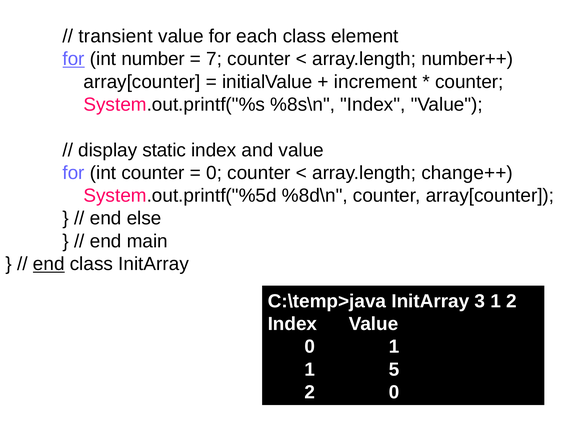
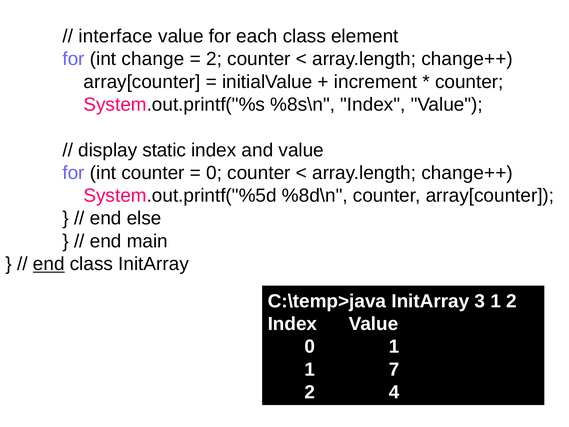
transient: transient -> interface
for at (74, 59) underline: present -> none
number: number -> change
7 at (214, 59): 7 -> 2
number++ at (467, 59): number++ -> change++
5: 5 -> 7
2 0: 0 -> 4
